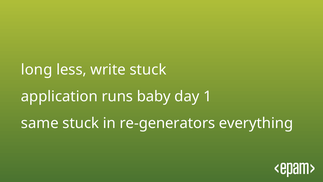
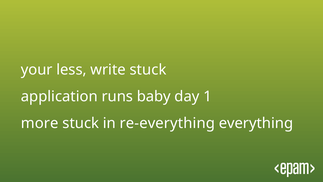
long: long -> your
same: same -> more
re-generators: re-generators -> re-everything
